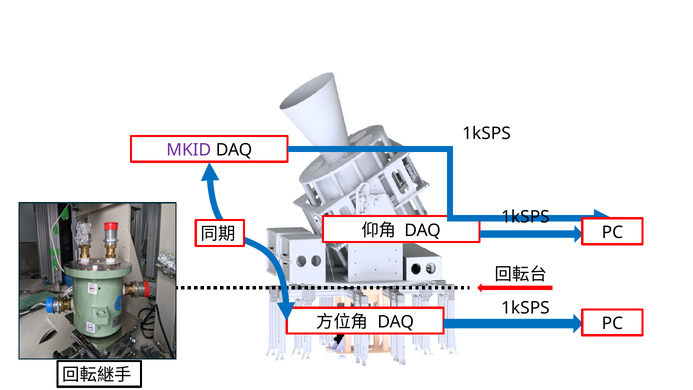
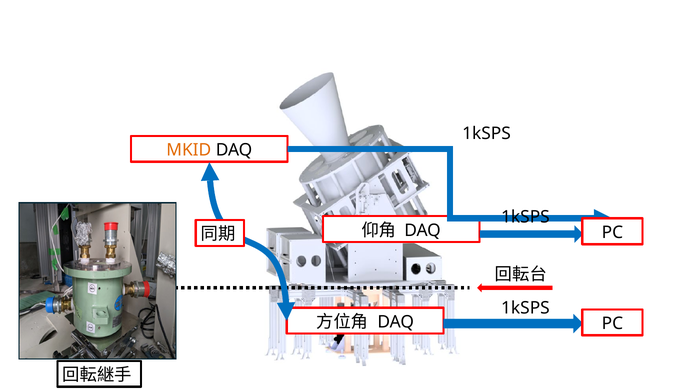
MKID colour: purple -> orange
